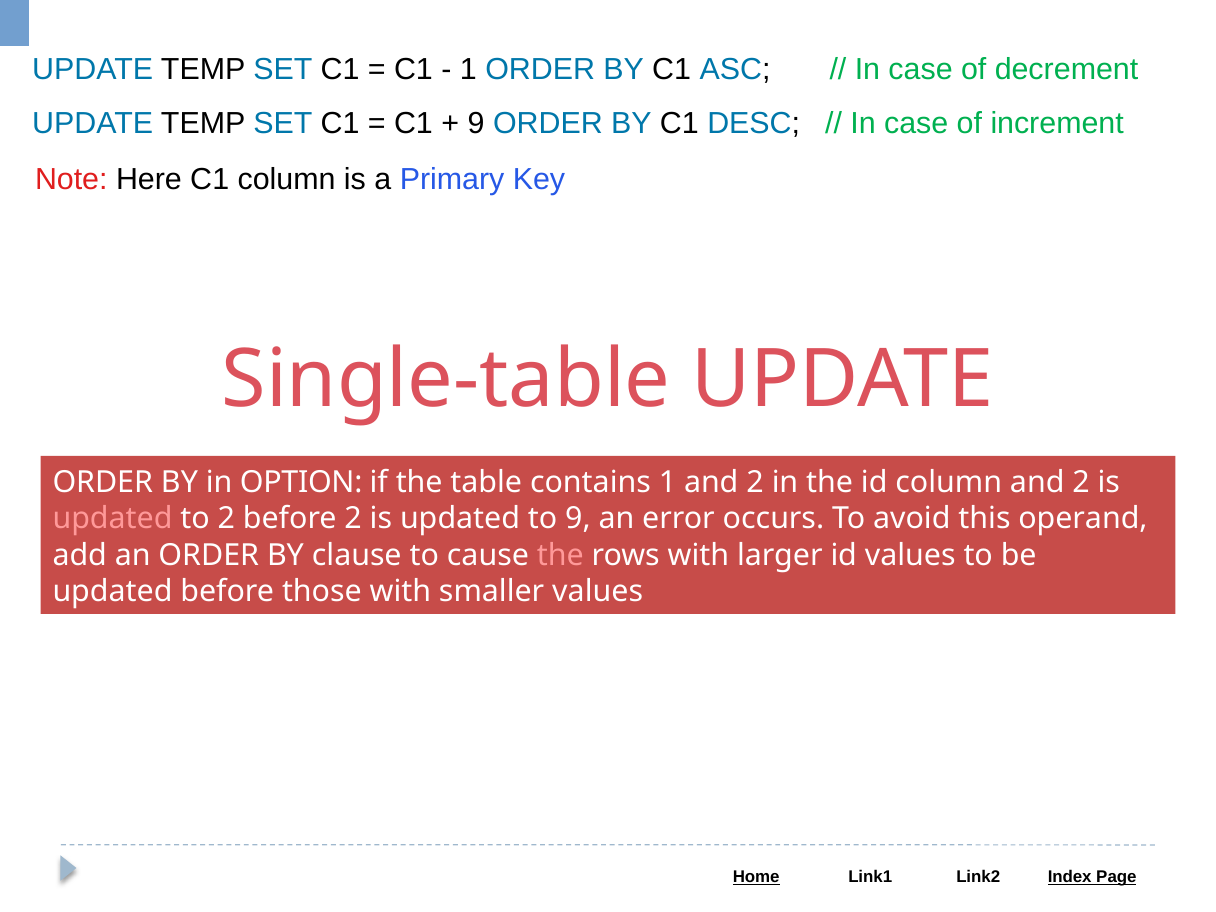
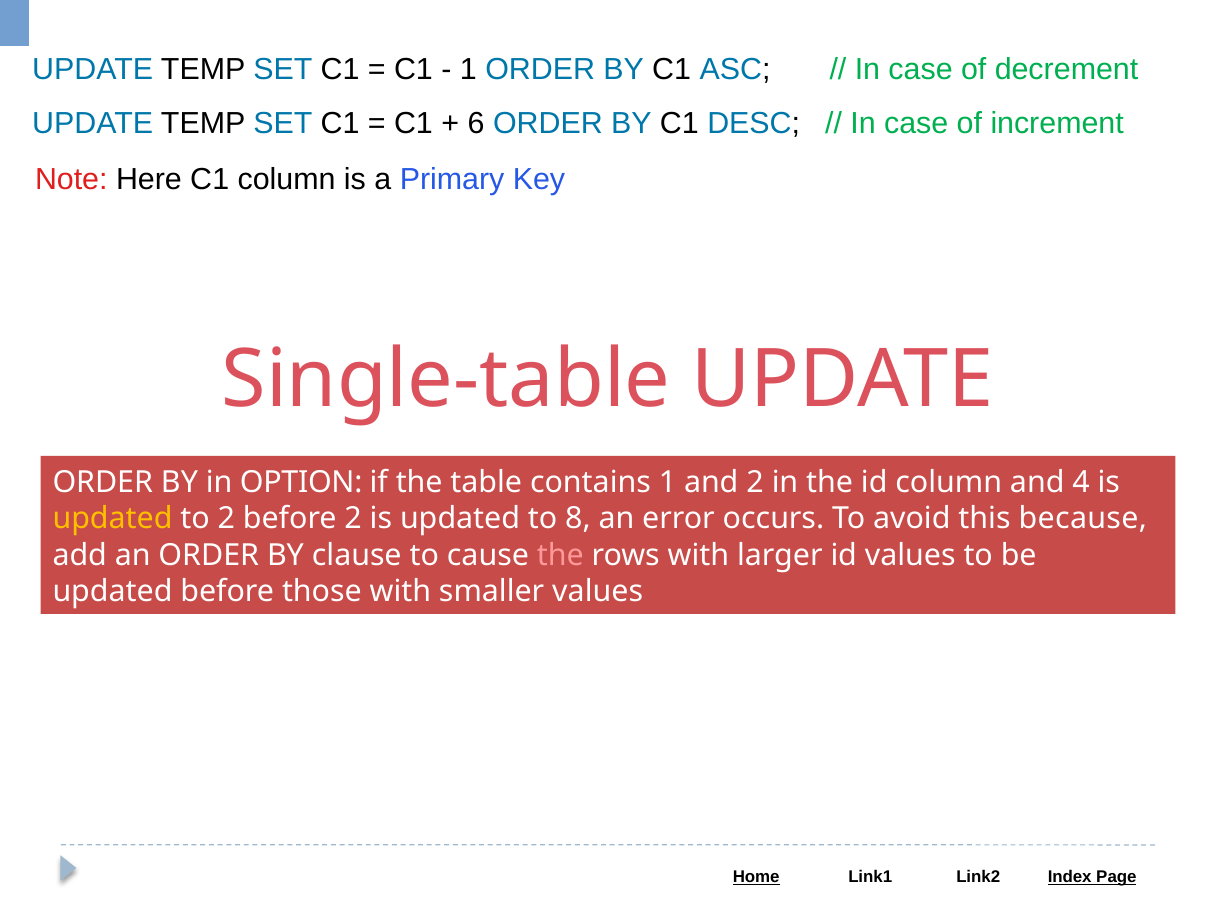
9 at (476, 124): 9 -> 6
column and 2: 2 -> 4
updated at (113, 519) colour: pink -> yellow
to 9: 9 -> 8
operand: operand -> because
